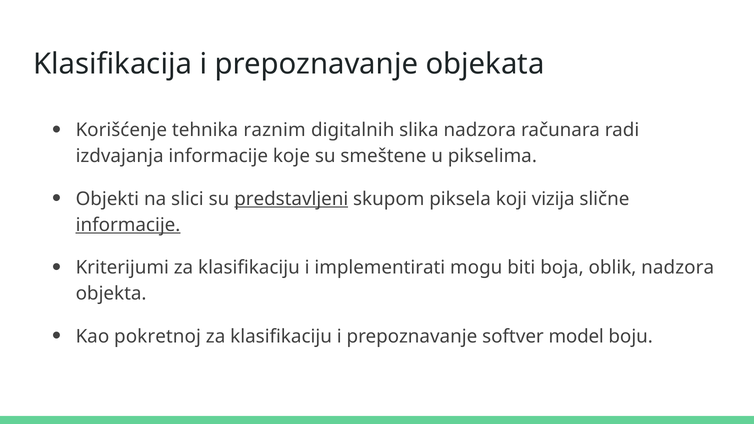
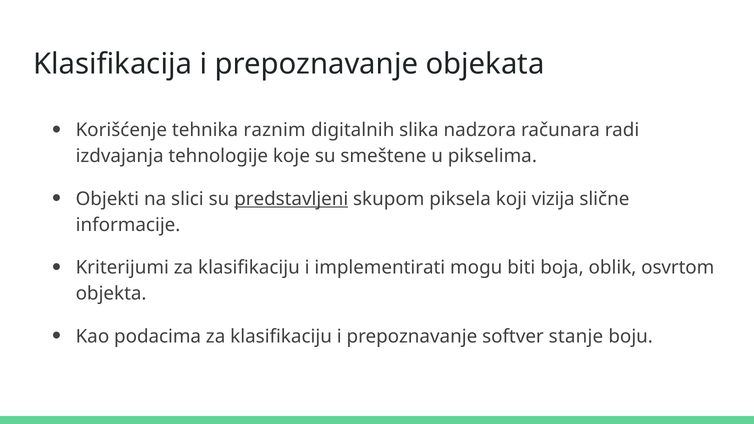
izdvajanja informacije: informacije -> tehnologije
informacije at (128, 225) underline: present -> none
oblik nadzora: nadzora -> osvrtom
pokretnoj: pokretnoj -> podacima
model: model -> stanje
